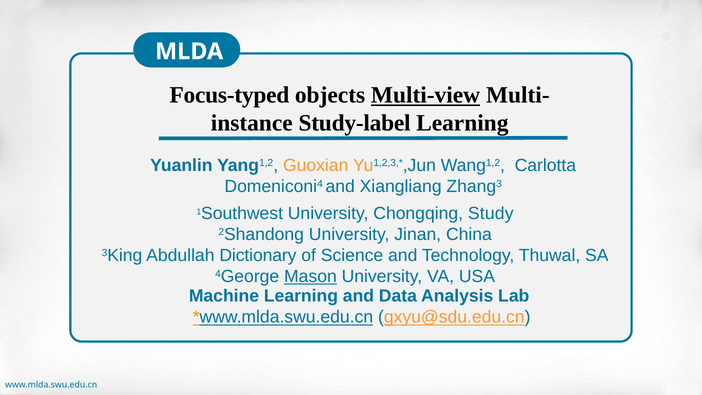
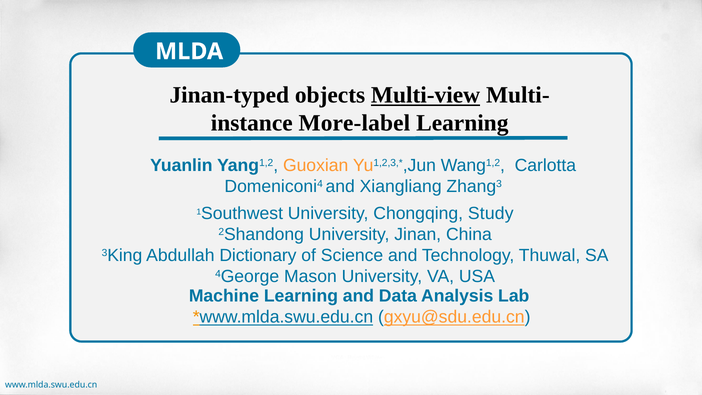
Focus-typed: Focus-typed -> Jinan-typed
Study-label: Study-label -> More-label
Mason underline: present -> none
